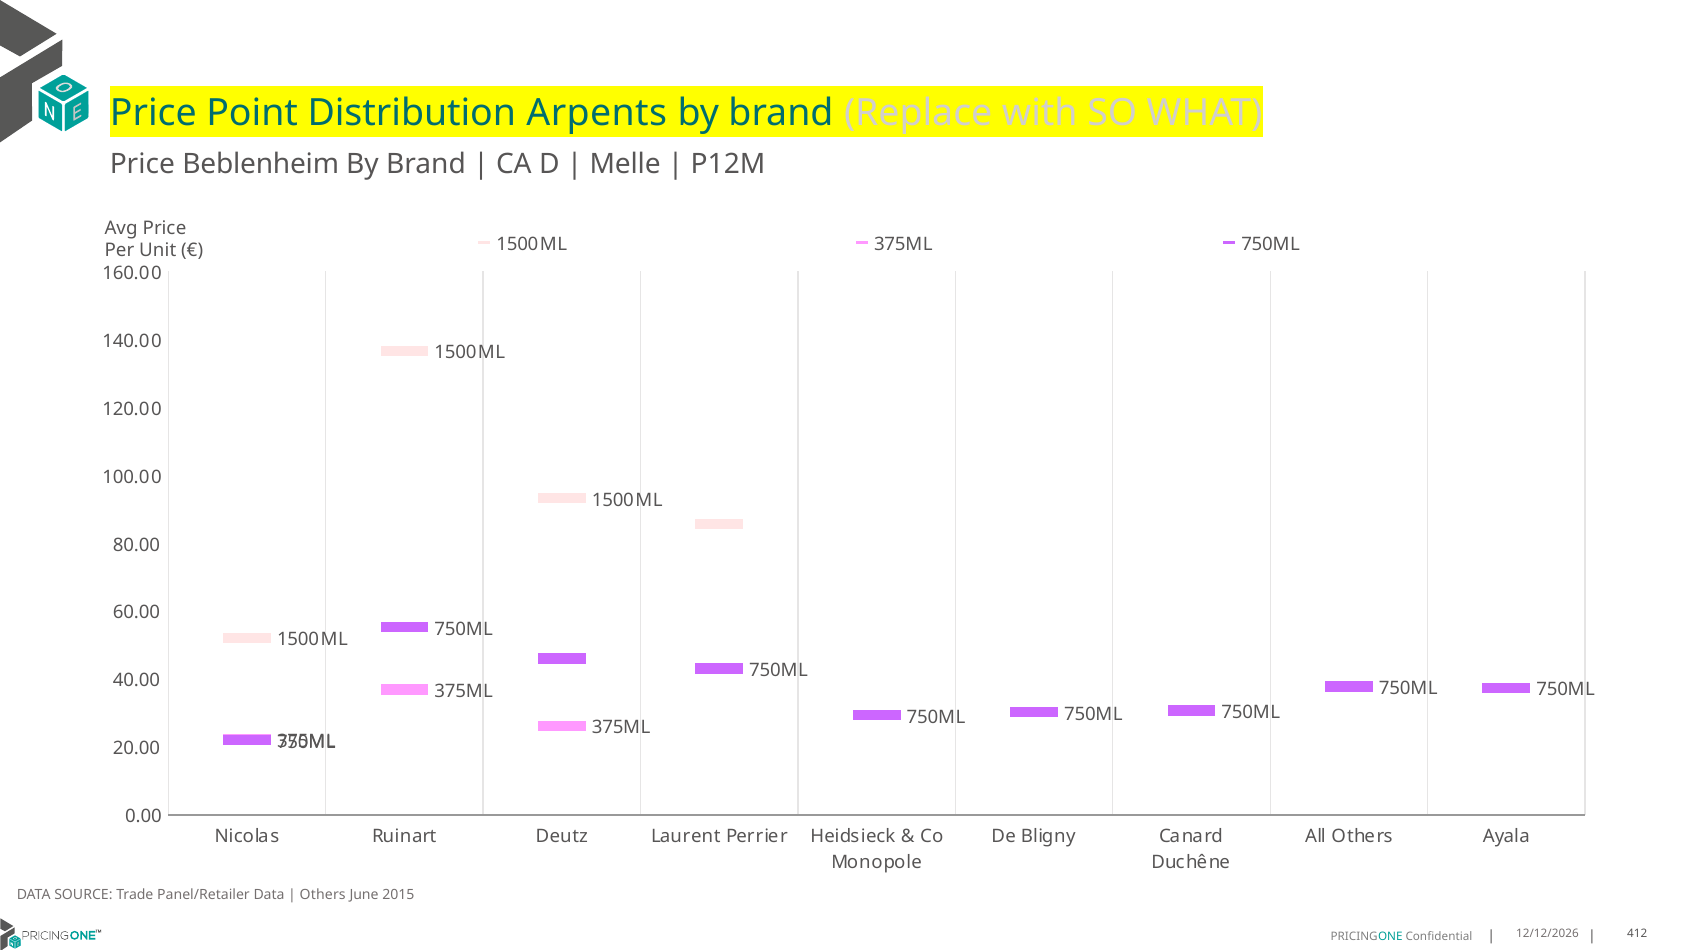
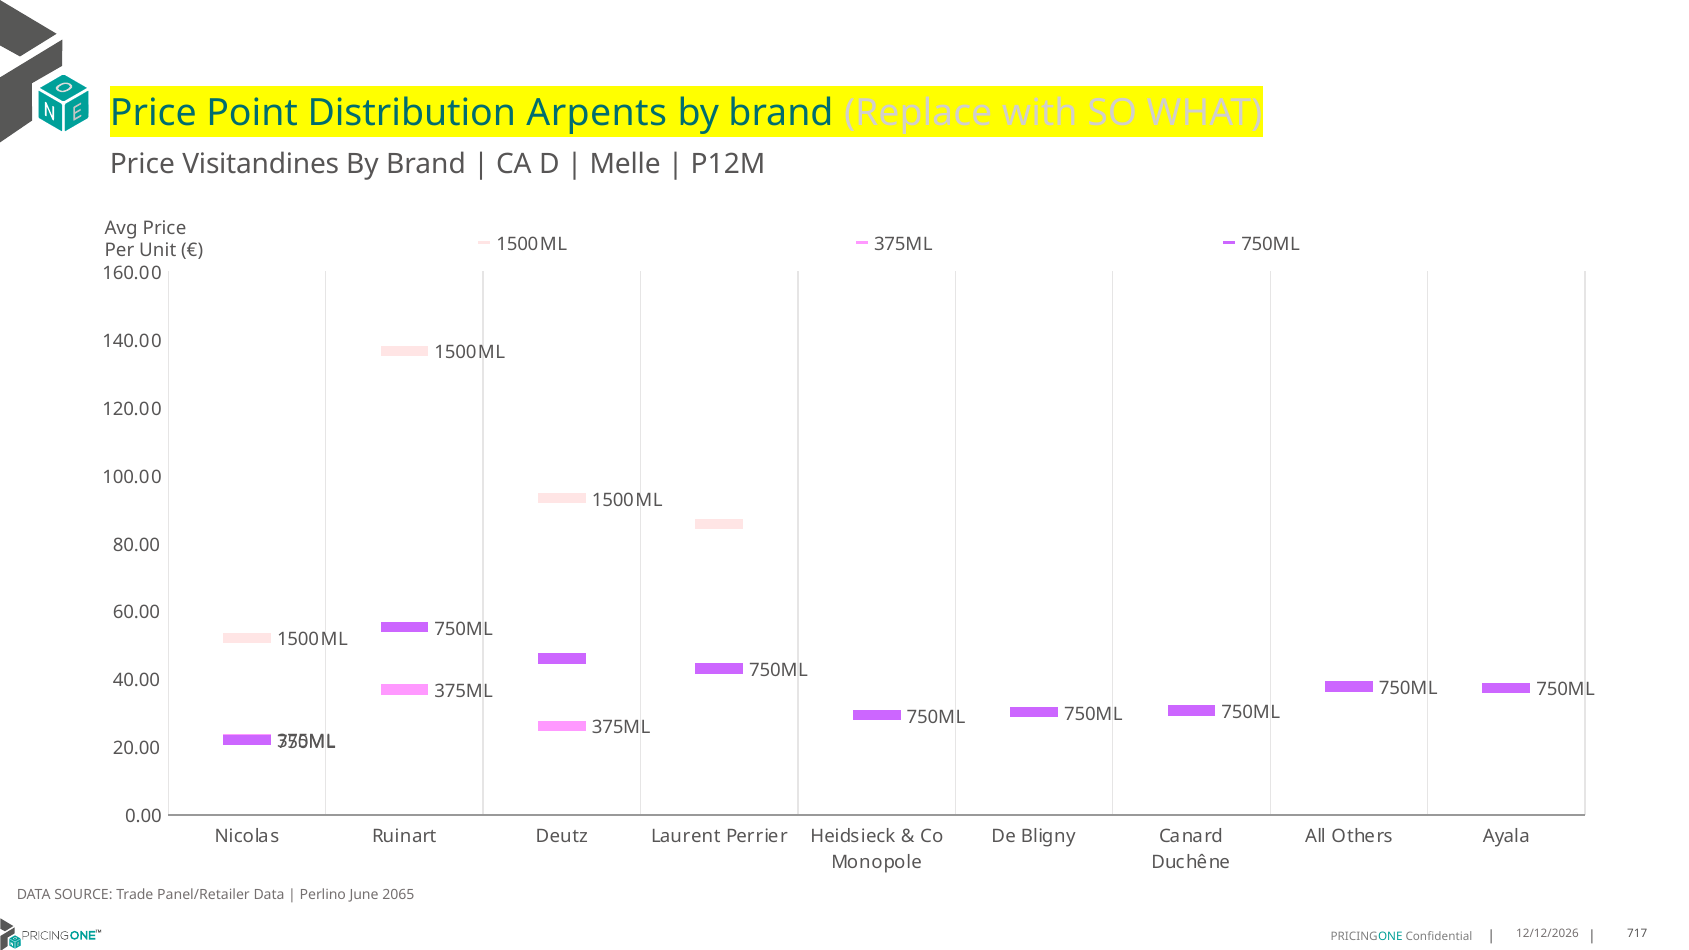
Beblenheim: Beblenheim -> Visitandines
Others at (323, 895): Others -> Perlino
2015: 2015 -> 2065
412: 412 -> 717
